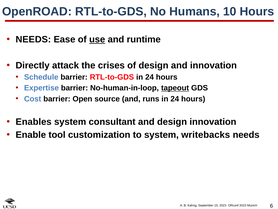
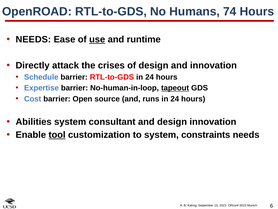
10: 10 -> 74
Enables: Enables -> Abilities
tool underline: none -> present
writebacks: writebacks -> constraints
